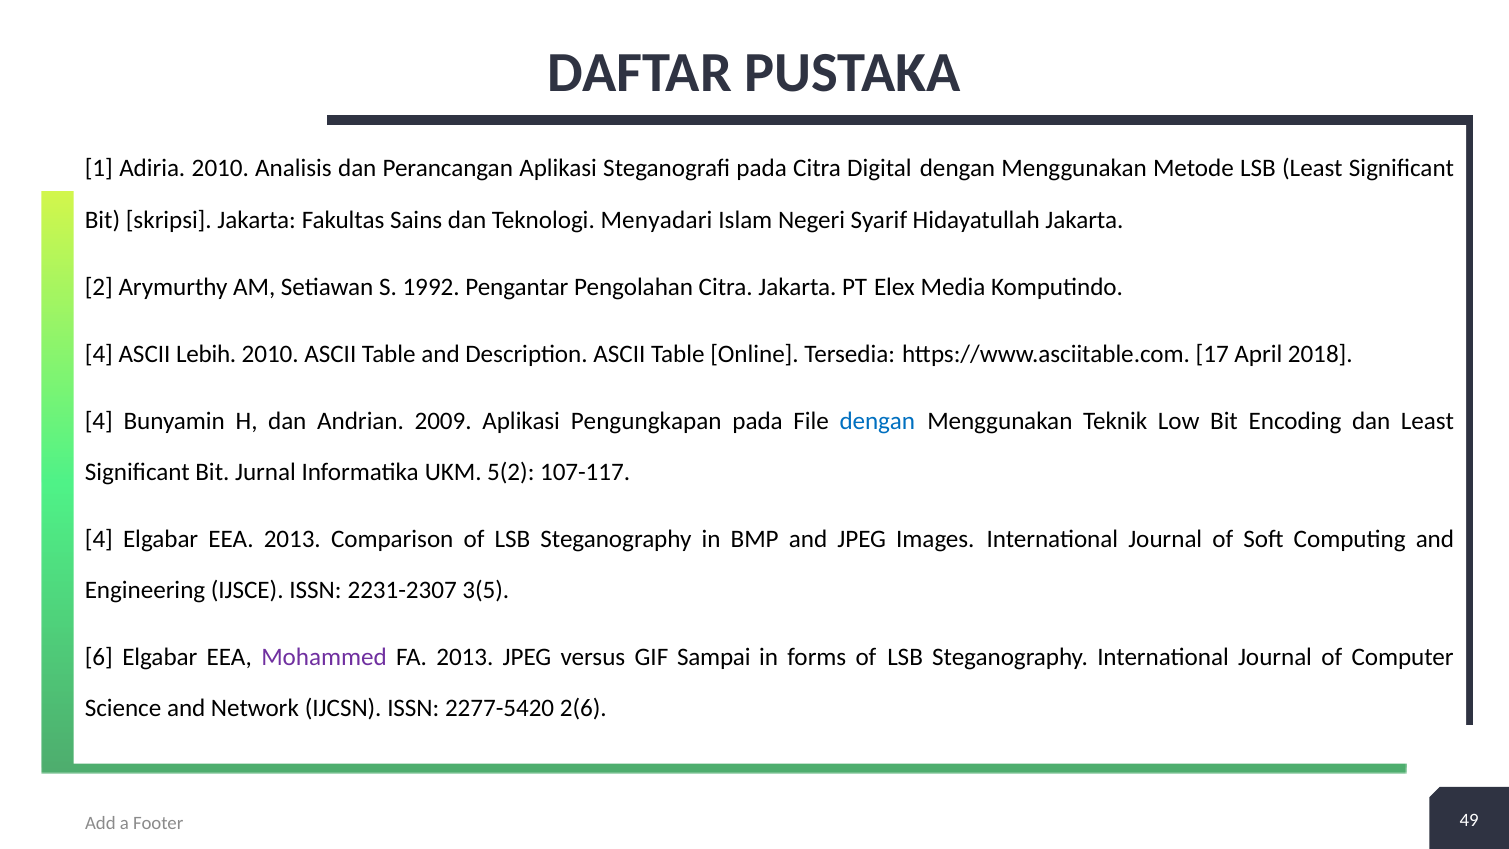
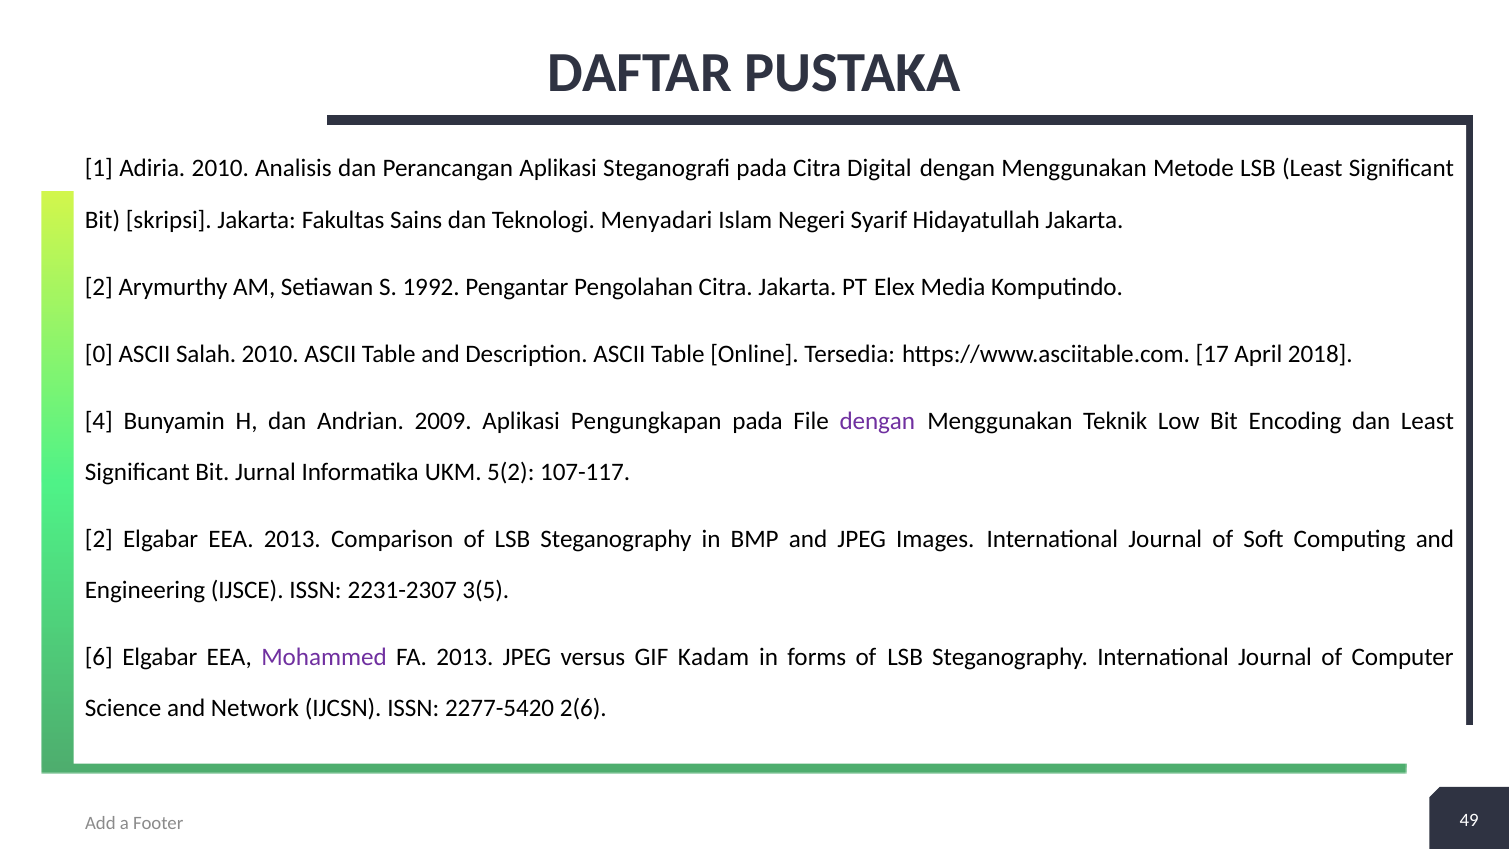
4 at (99, 354): 4 -> 0
Lebih: Lebih -> Salah
dengan at (877, 421) colour: blue -> purple
4 at (99, 539): 4 -> 2
Sampai: Sampai -> Kadam
